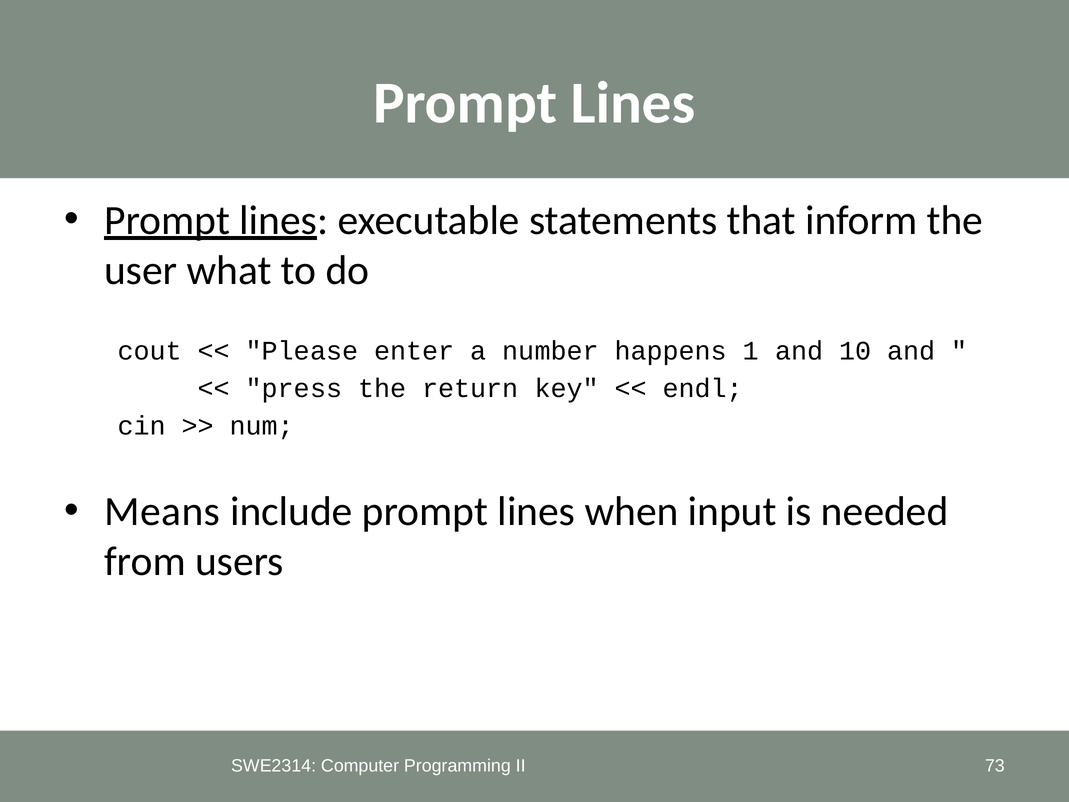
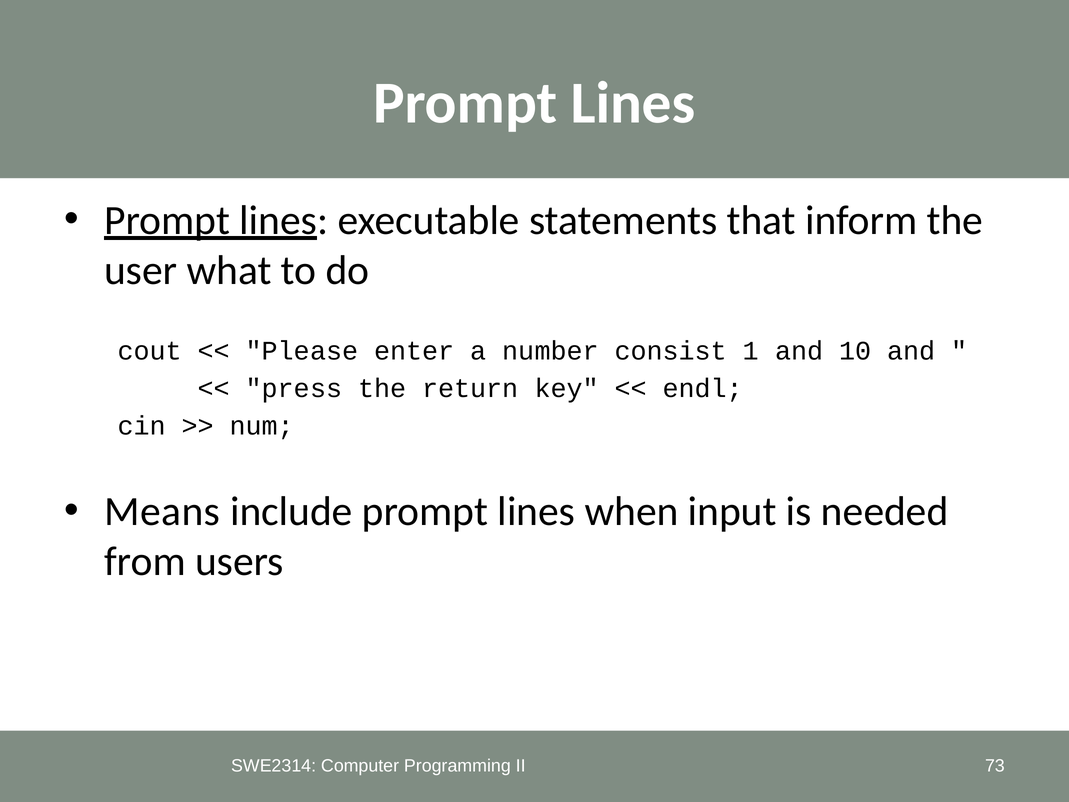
happens: happens -> consist
